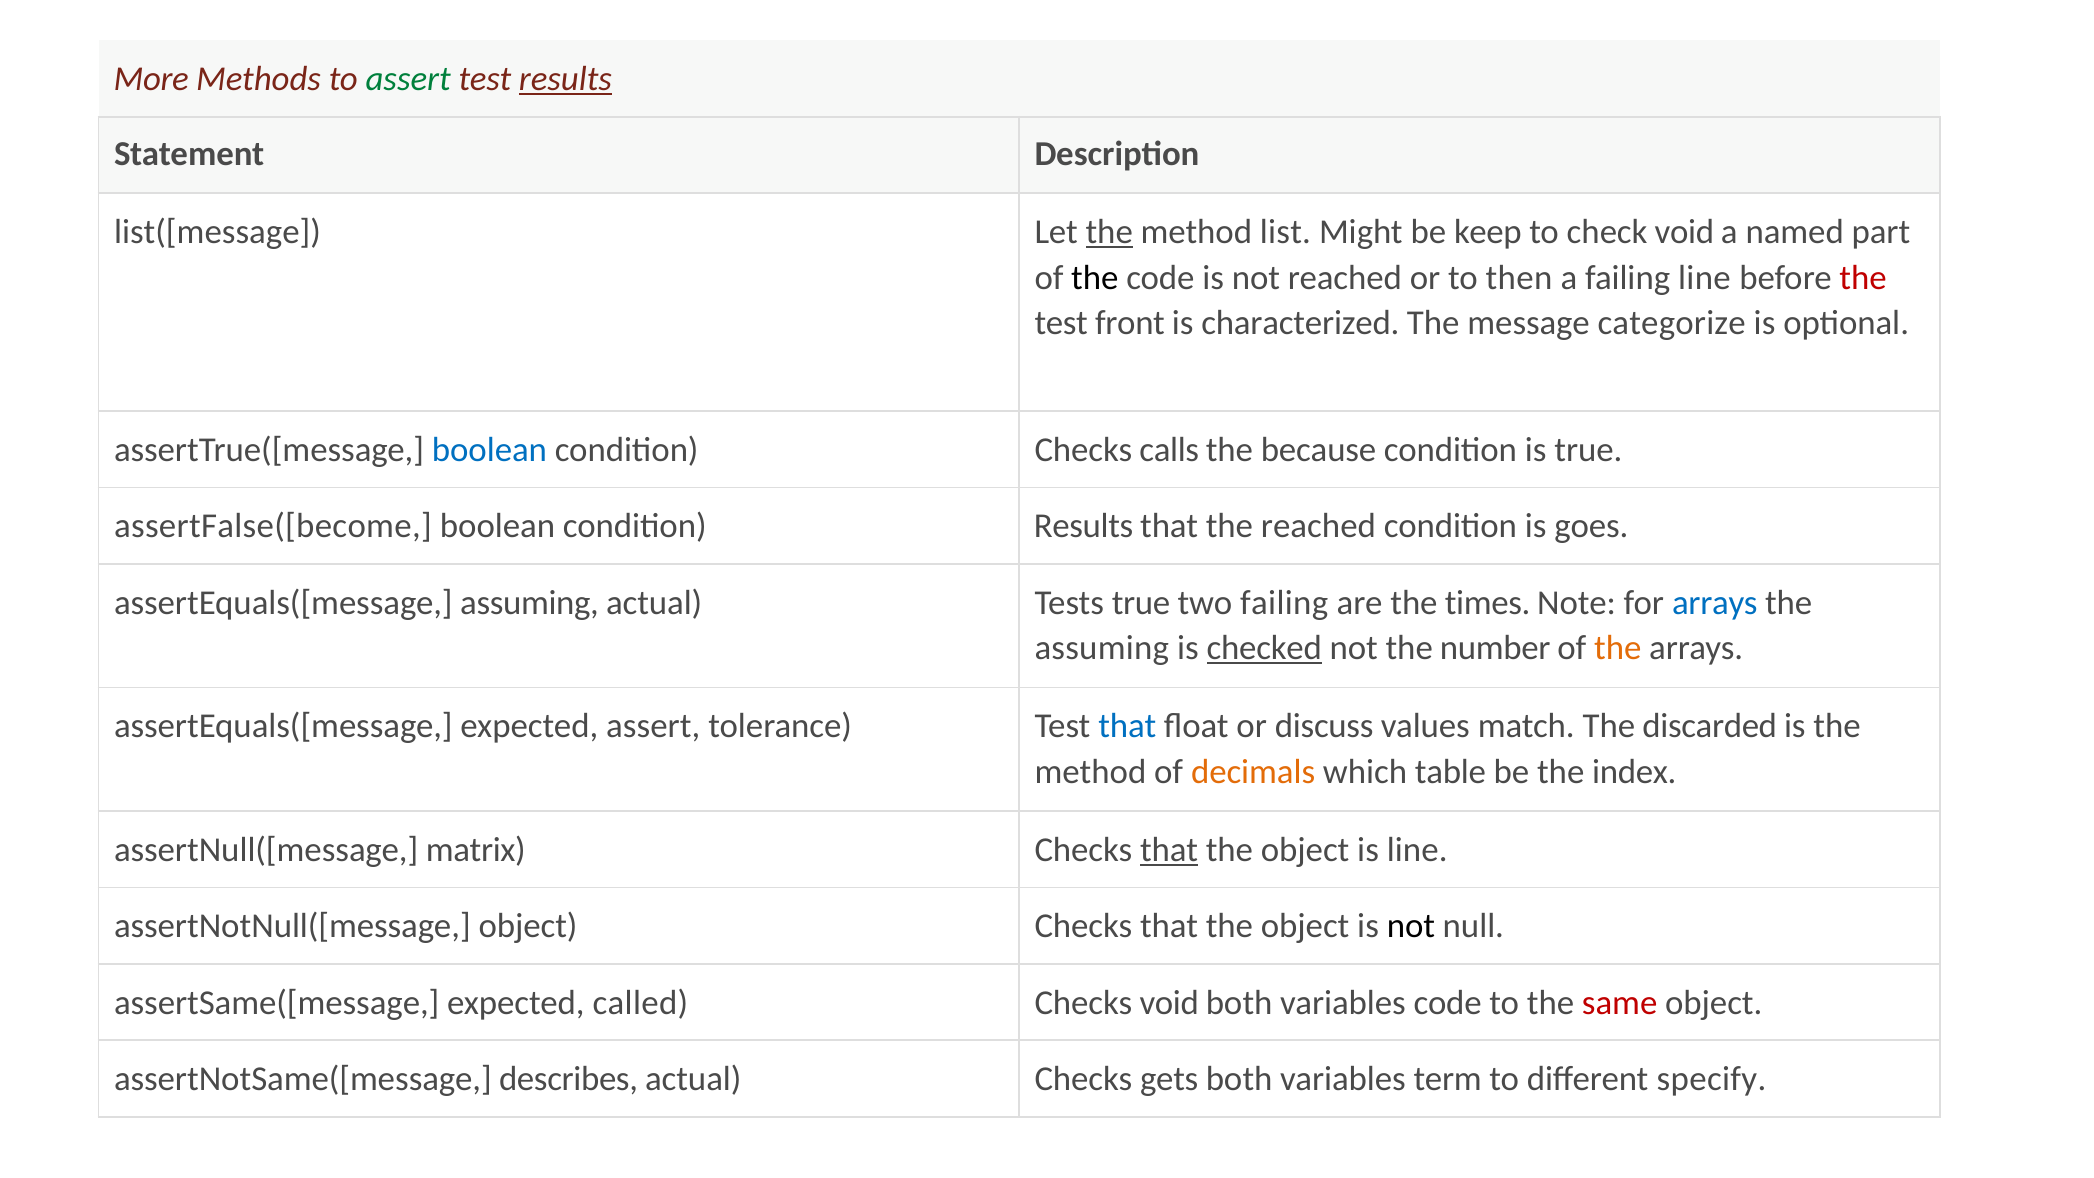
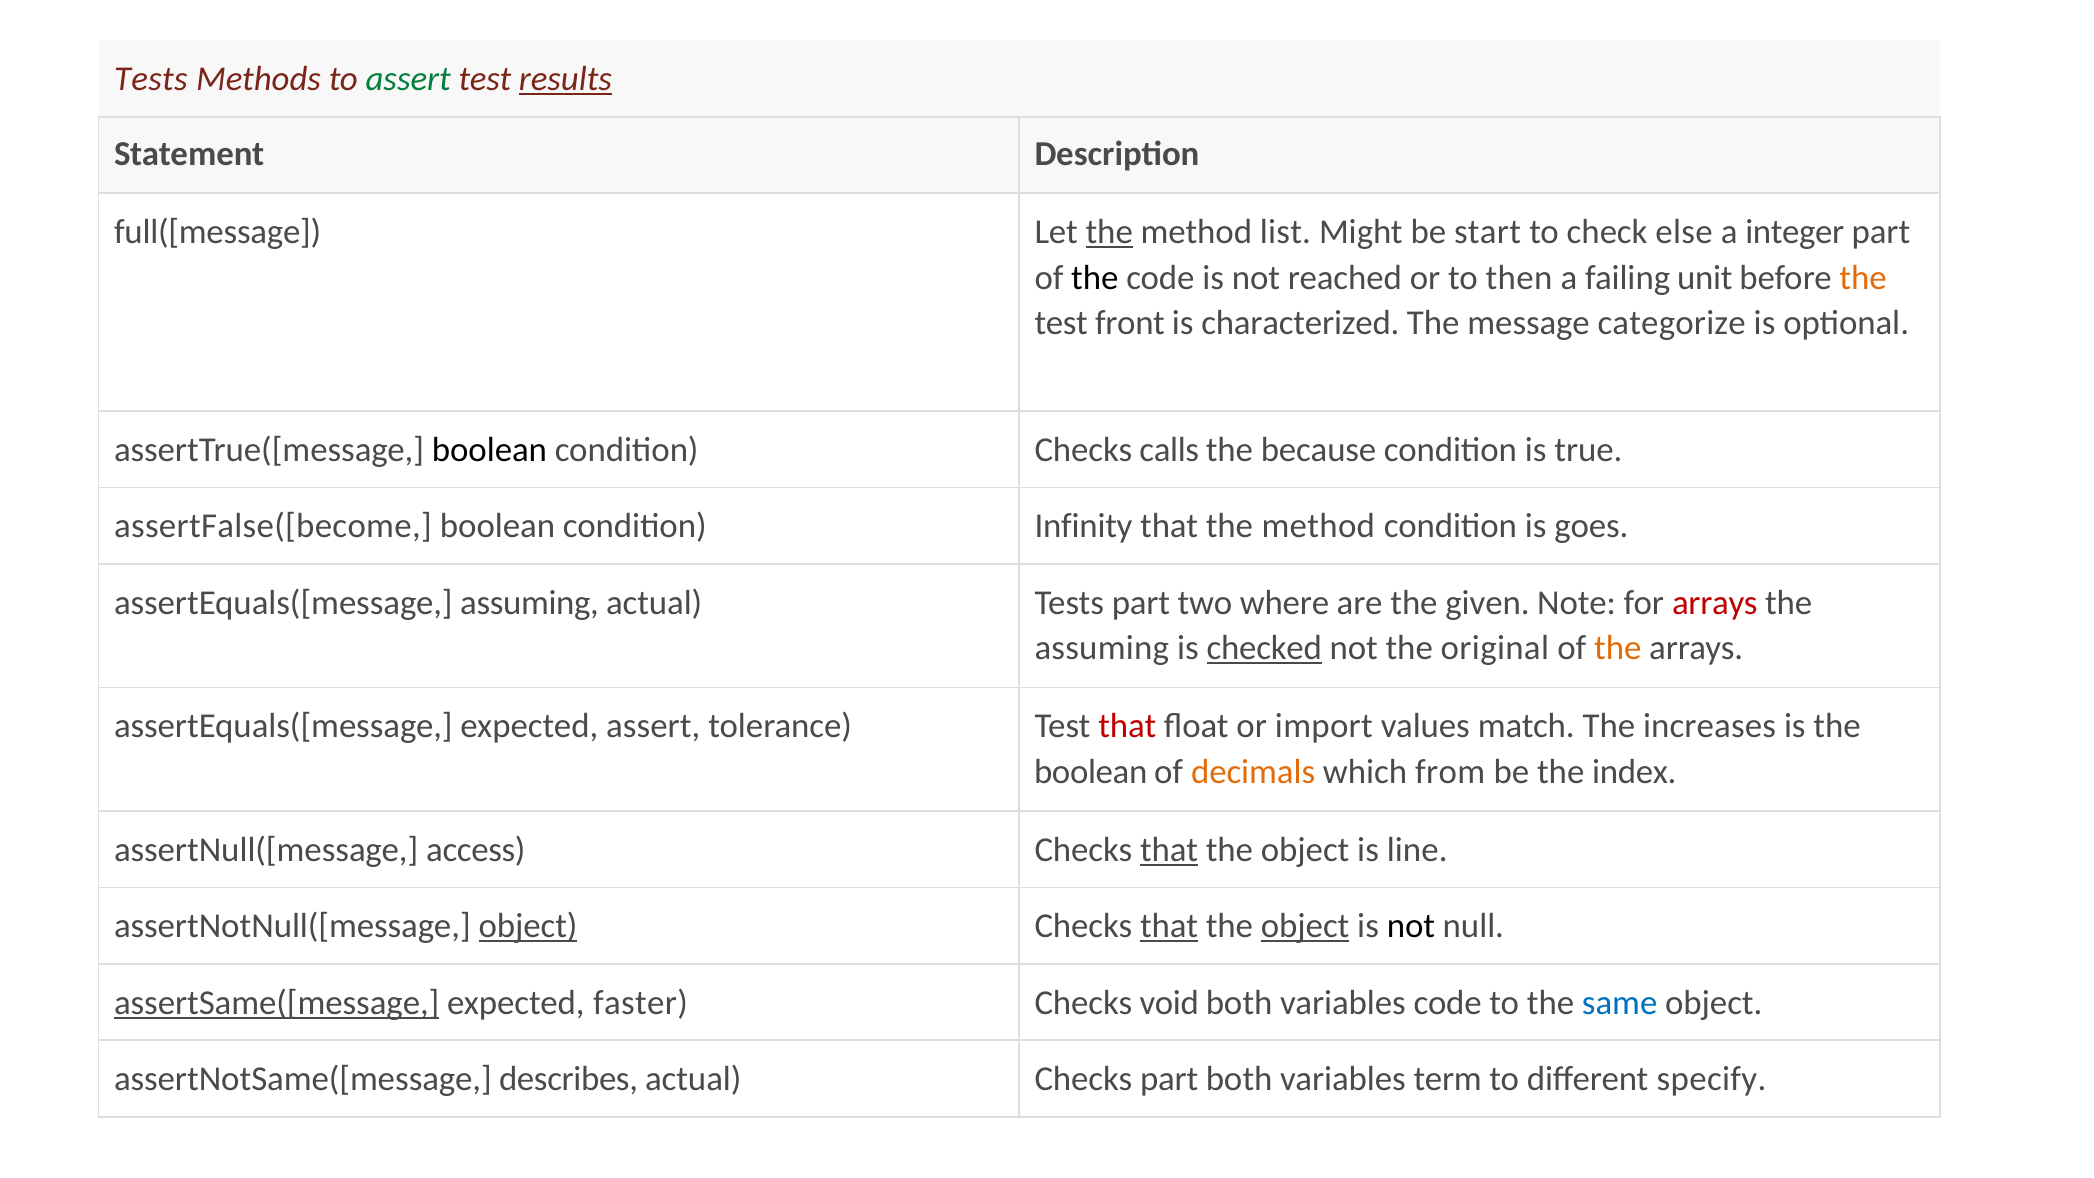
More at (151, 79): More -> Tests
list([message: list([message -> full([message
keep: keep -> start
check void: void -> else
named: named -> integer
failing line: line -> unit
the at (1863, 277) colour: red -> orange
boolean at (489, 450) colour: blue -> black
condition Results: Results -> Infinity
that the reached: reached -> method
Tests true: true -> part
two failing: failing -> where
times: times -> given
arrays at (1715, 603) colour: blue -> red
number: number -> original
that at (1127, 726) colour: blue -> red
discuss: discuss -> import
discarded: discarded -> increases
method at (1090, 772): method -> boolean
table: table -> from
matrix: matrix -> access
object at (528, 926) underline: none -> present
that at (1169, 926) underline: none -> present
object at (1305, 926) underline: none -> present
assertSame([message underline: none -> present
called: called -> faster
same colour: red -> blue
Checks gets: gets -> part
